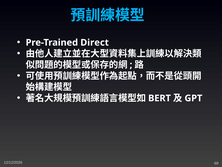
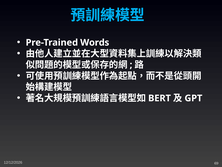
Direct: Direct -> Words
